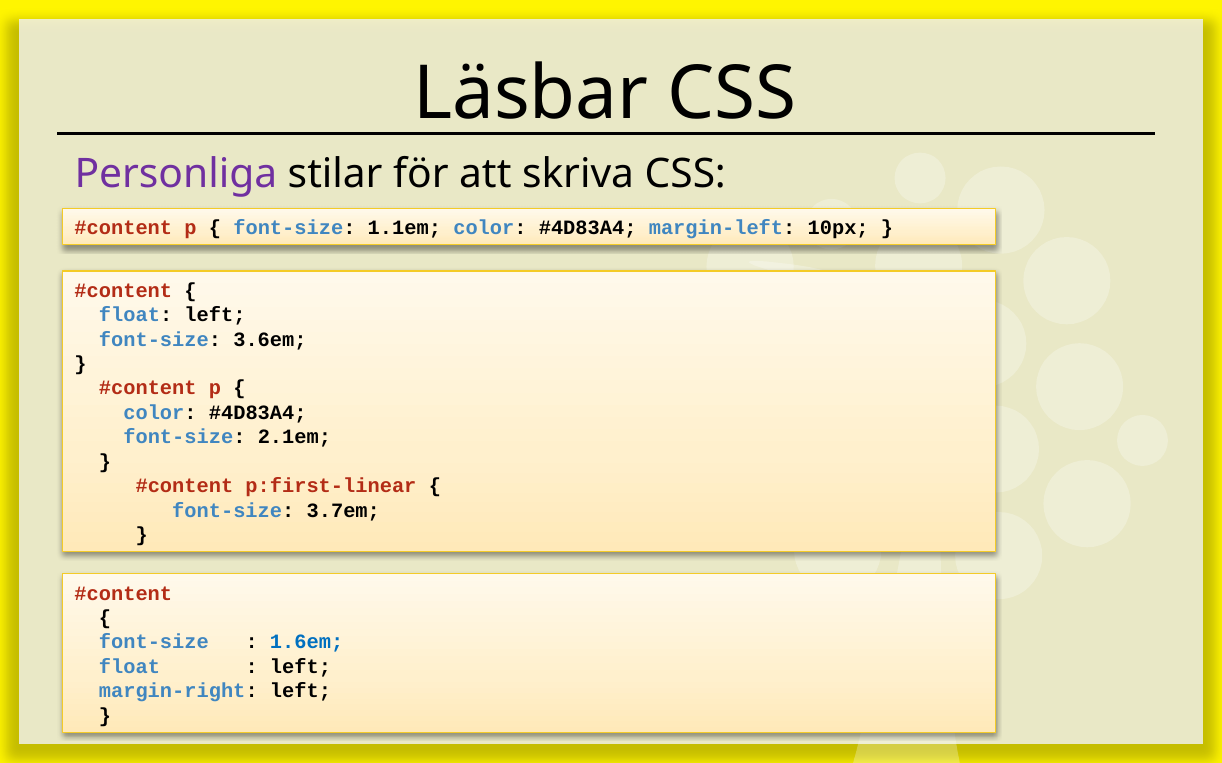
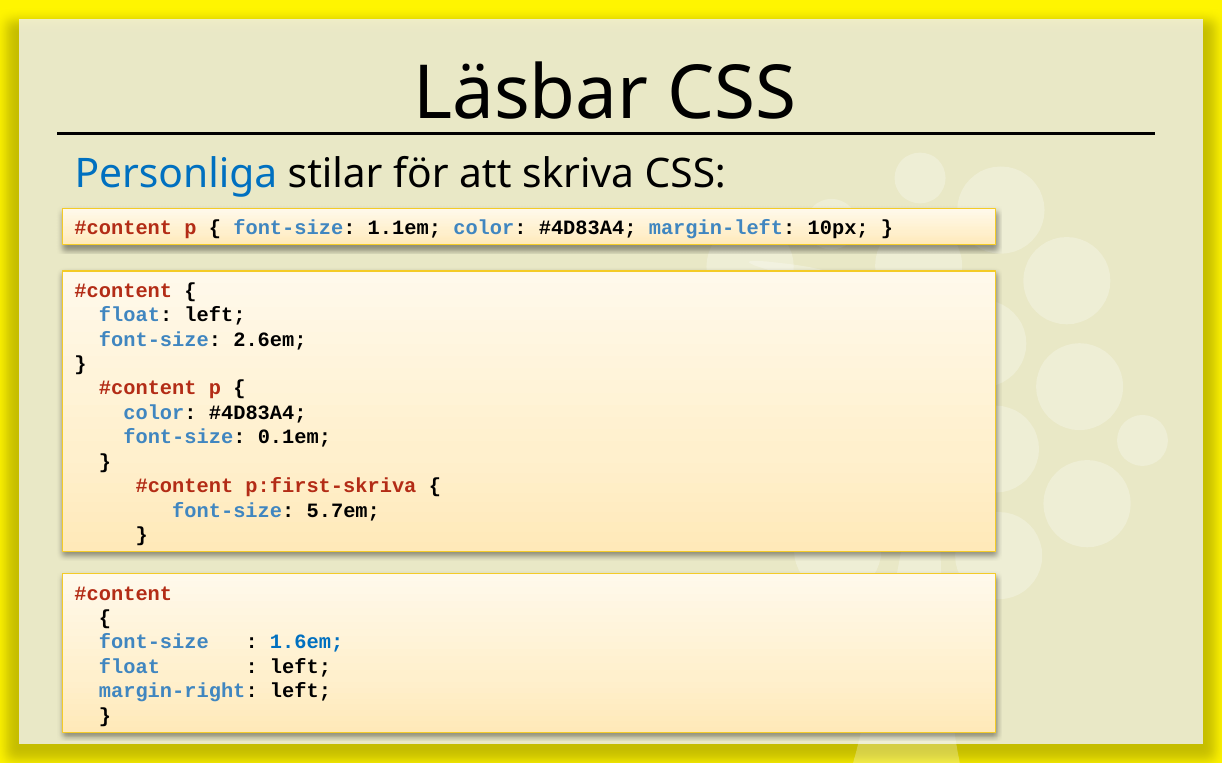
Personliga colour: purple -> blue
3.6em: 3.6em -> 2.6em
2.1em: 2.1em -> 0.1em
p:first-linear: p:first-linear -> p:first-skriva
3.7em: 3.7em -> 5.7em
